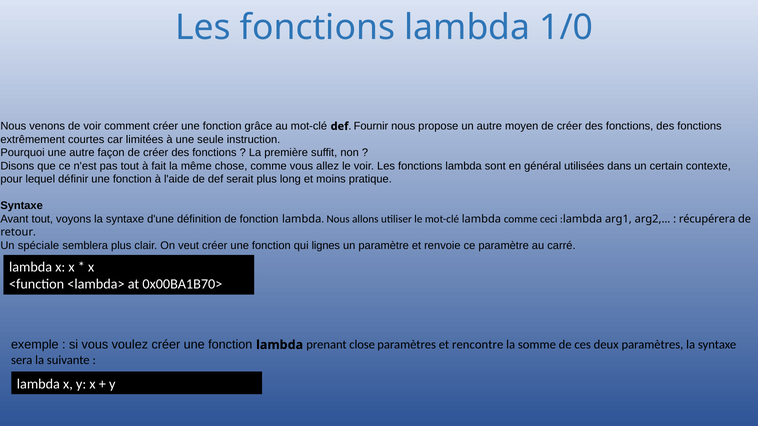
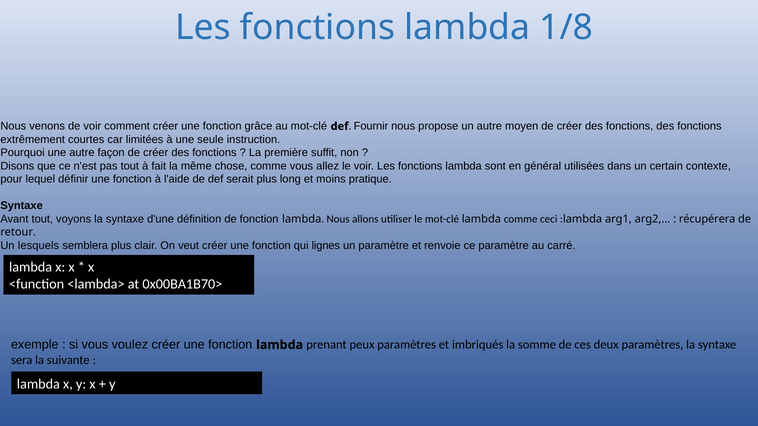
1/0: 1/0 -> 1/8
spéciale: spéciale -> lesquels
close: close -> peux
rencontre: rencontre -> imbriqués
